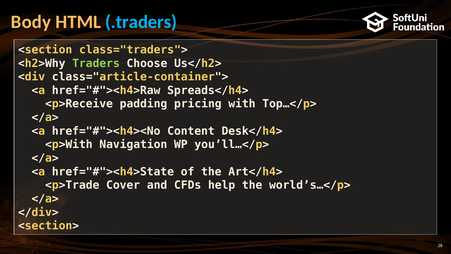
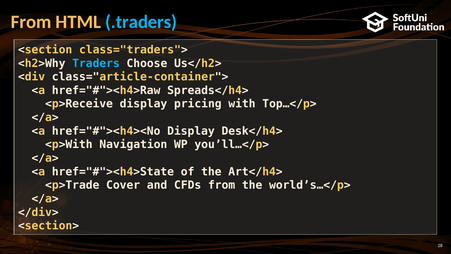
Body at (31, 22): Body -> From
Traders colour: light green -> light blue
<p>Receive padding: padding -> display
Content at (191, 131): Content -> Display
CFDs help: help -> from
